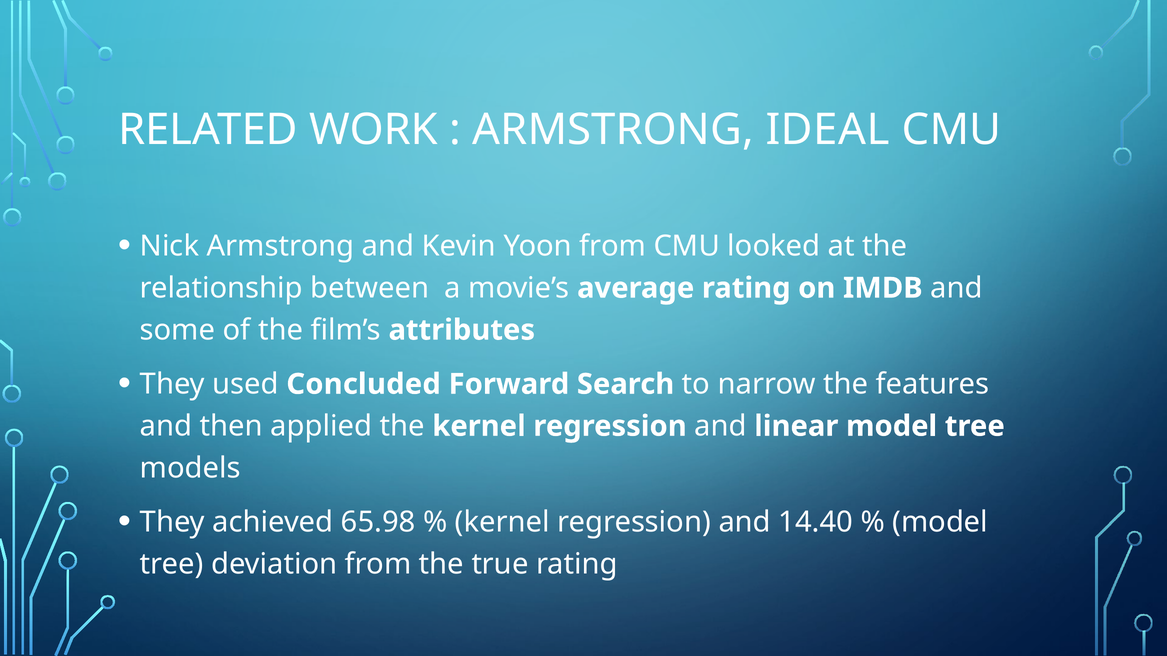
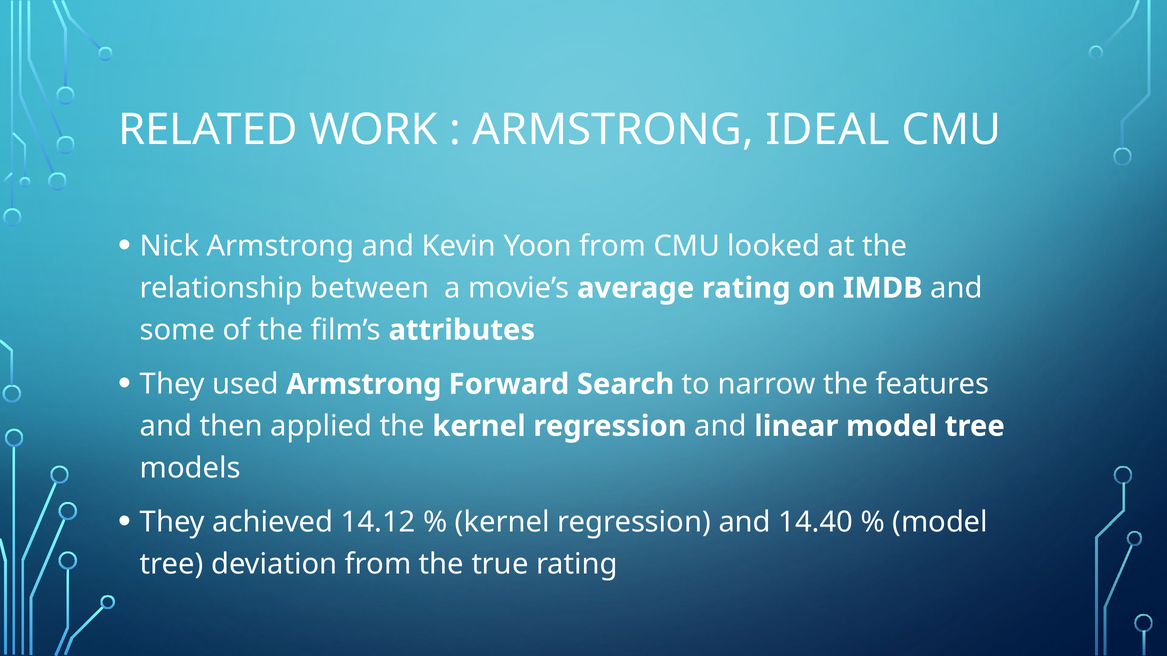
used Concluded: Concluded -> Armstrong
65.98: 65.98 -> 14.12
